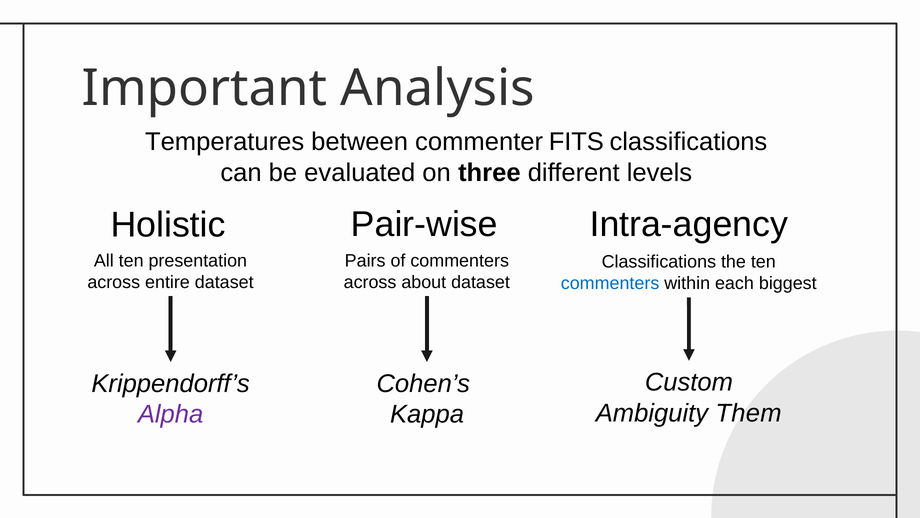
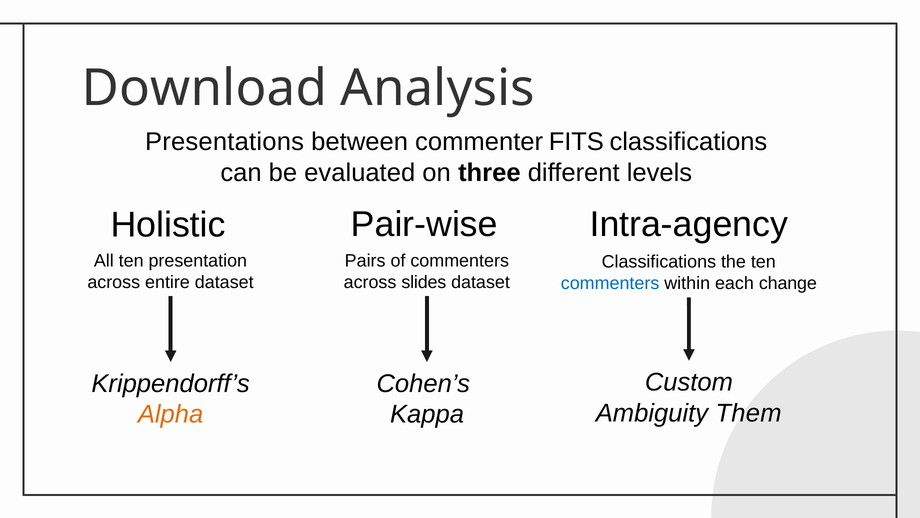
Important: Important -> Download
Temperatures: Temperatures -> Presentations
about: about -> slides
biggest: biggest -> change
Alpha colour: purple -> orange
